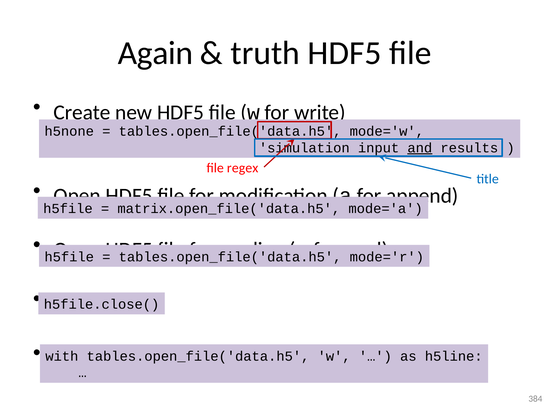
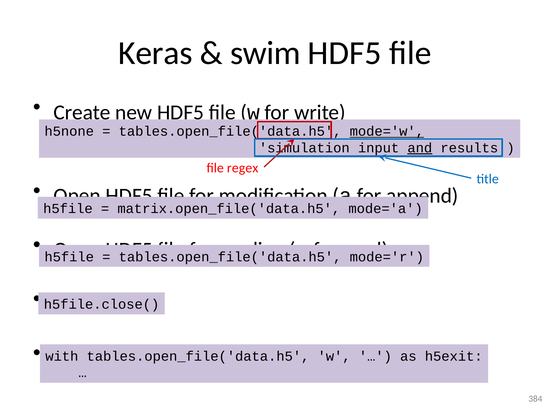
Again: Again -> Keras
truth: truth -> swim
mode='w underline: none -> present
h5line: h5line -> h5exit
